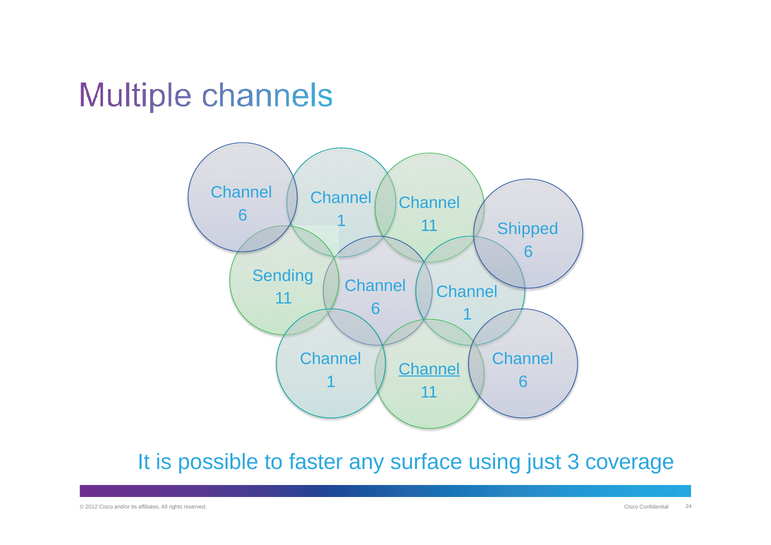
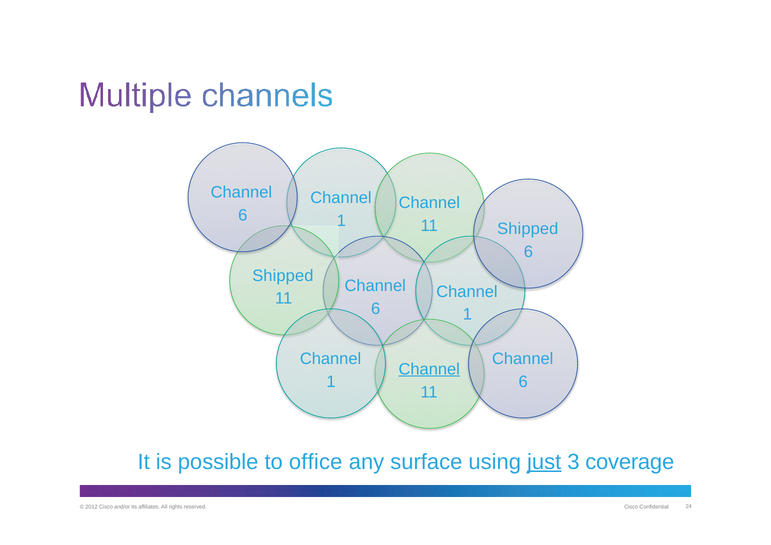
Sending at (283, 276): Sending -> Shipped
faster: faster -> office
just underline: none -> present
